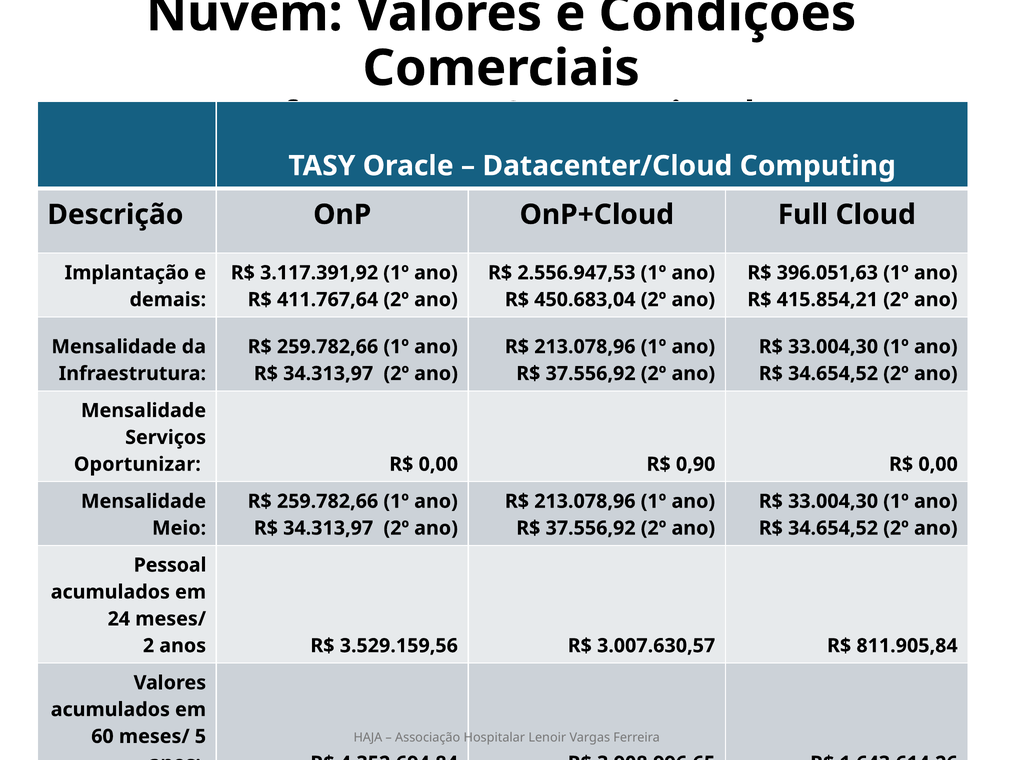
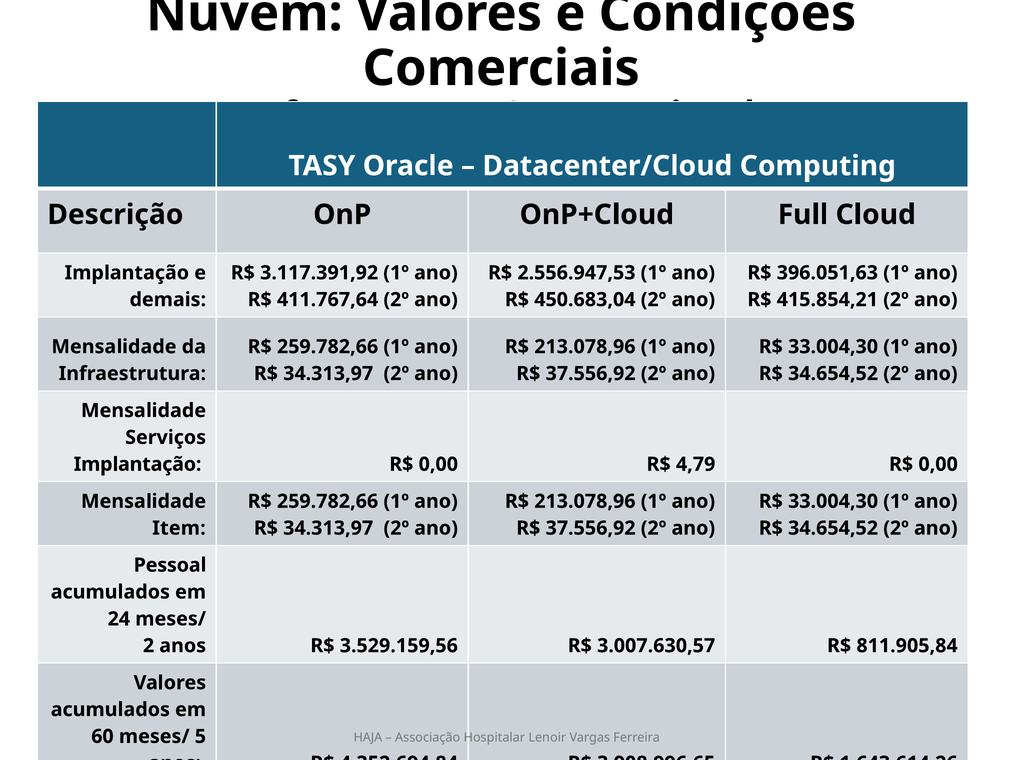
Oportunizar at (137, 464): Oportunizar -> Implantação
0,90: 0,90 -> 4,79
Meio: Meio -> Item
